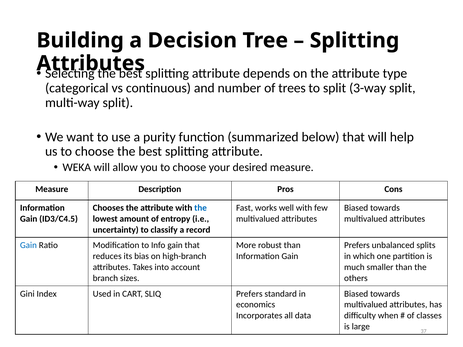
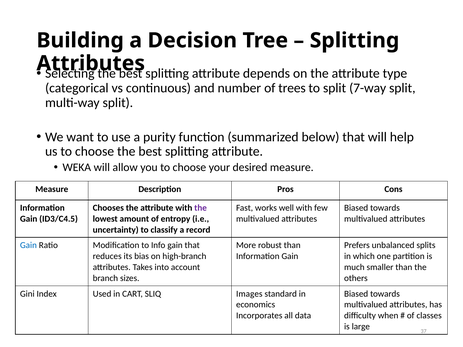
3-way: 3-way -> 7-way
the at (201, 208) colour: blue -> purple
SLIQ Prefers: Prefers -> Images
